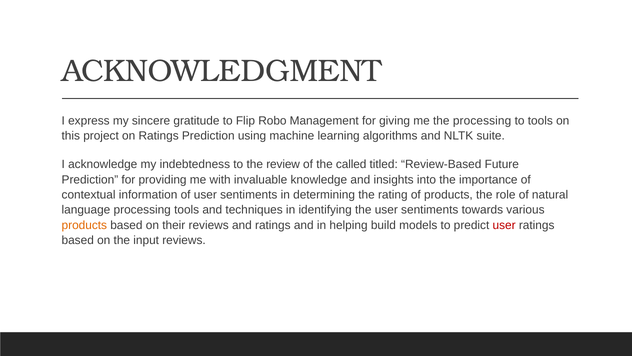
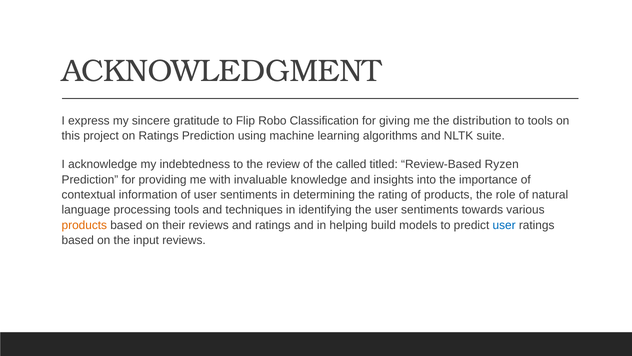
Management: Management -> Classification
the processing: processing -> distribution
Future: Future -> Ryzen
user at (504, 225) colour: red -> blue
